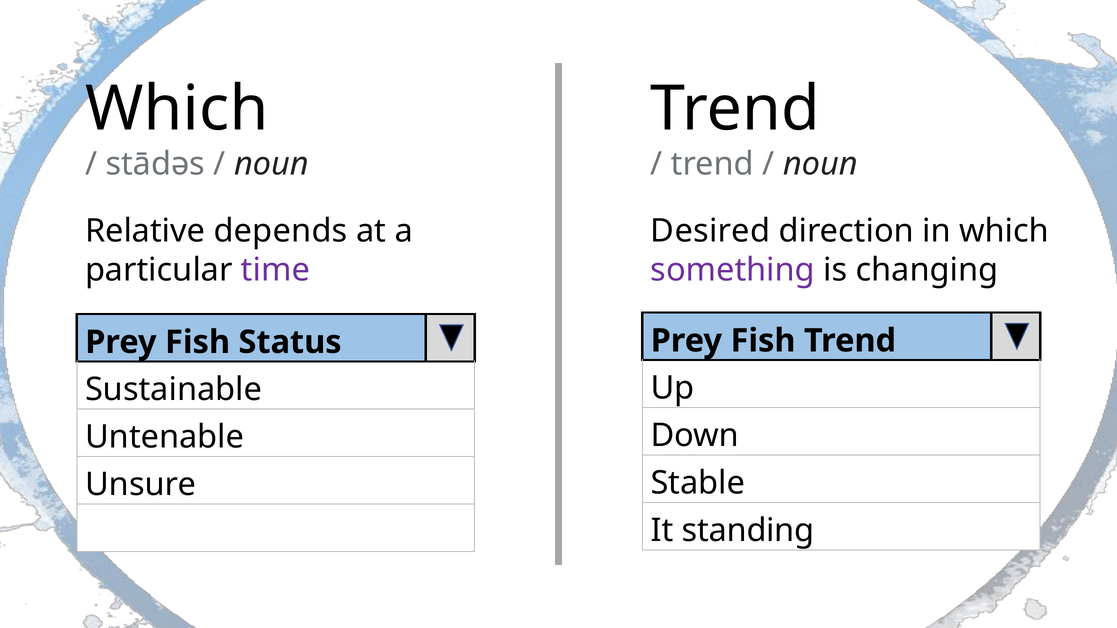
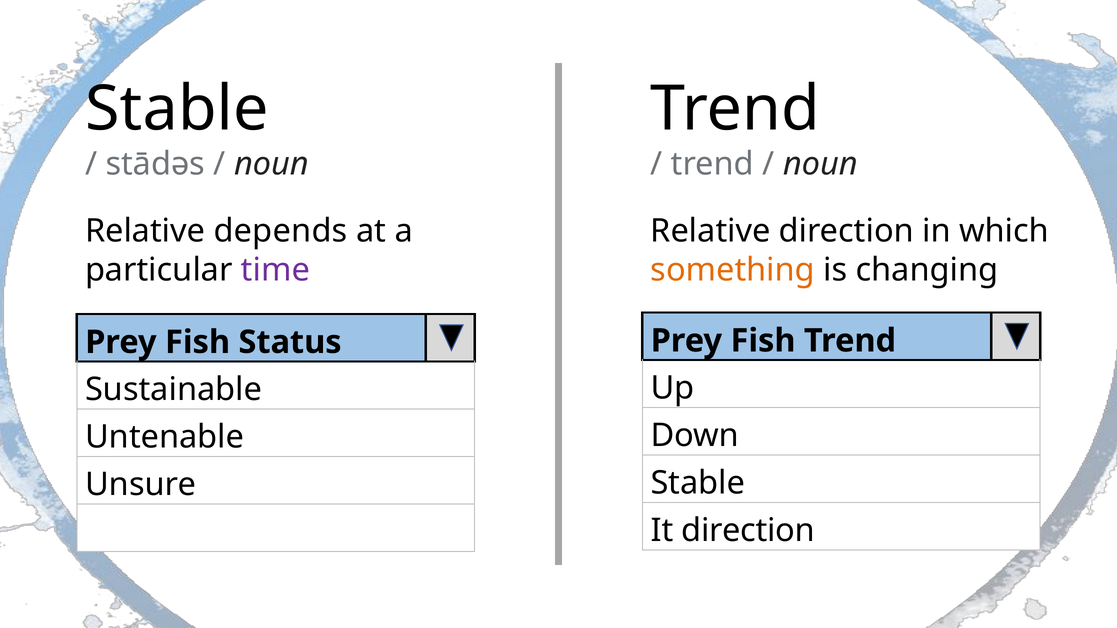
Which at (177, 109): Which -> Stable
Desired at (710, 231): Desired -> Relative
something colour: purple -> orange
It standing: standing -> direction
